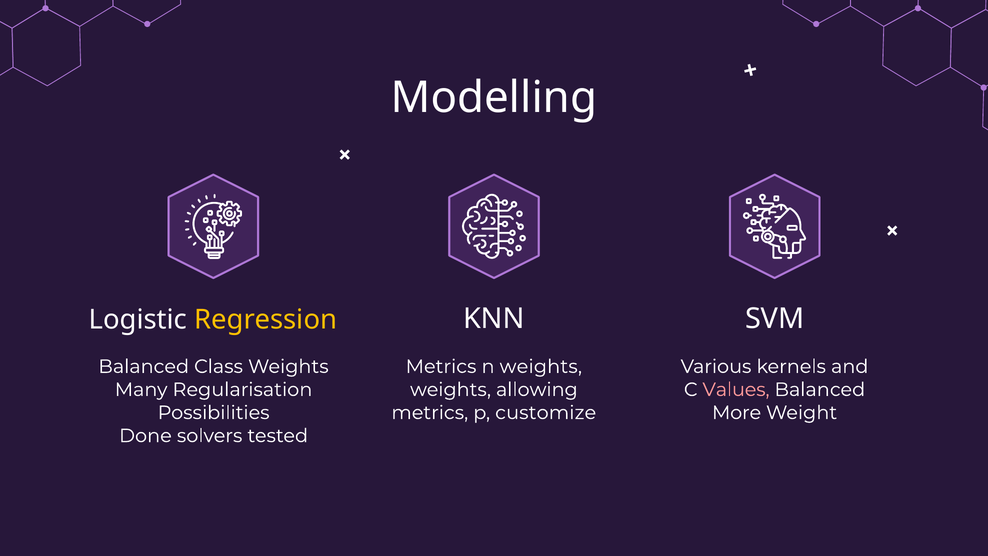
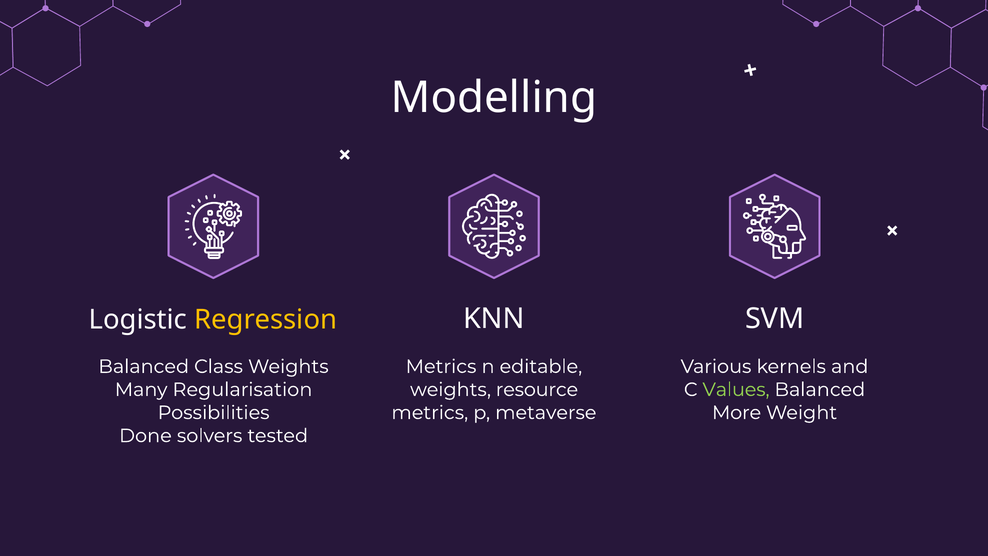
n weights: weights -> editable
allowing: allowing -> resource
Values colour: pink -> light green
customize: customize -> metaverse
